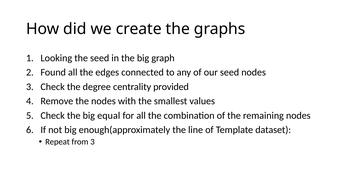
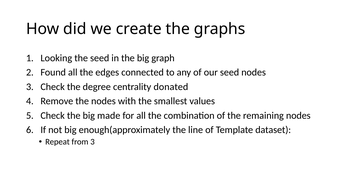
provided: provided -> donated
equal: equal -> made
